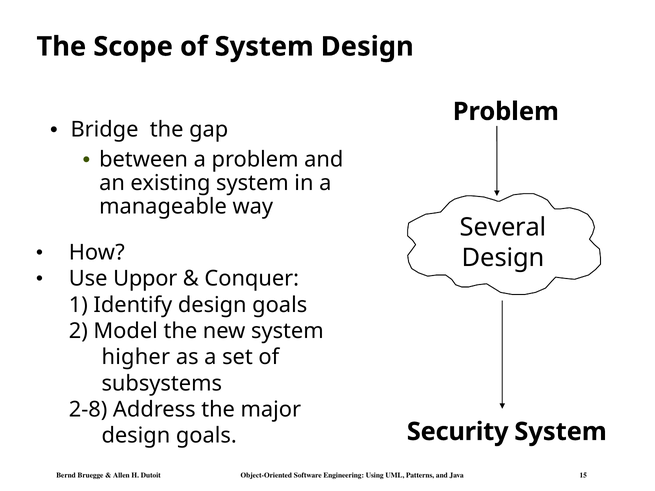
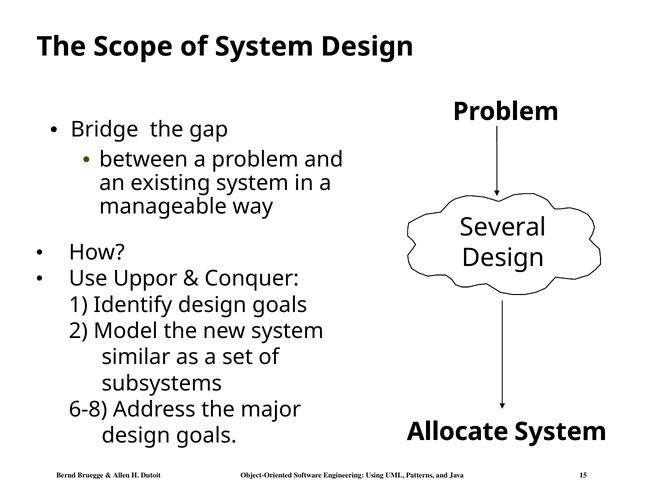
higher: higher -> similar
2-8: 2-8 -> 6-8
Security: Security -> Allocate
